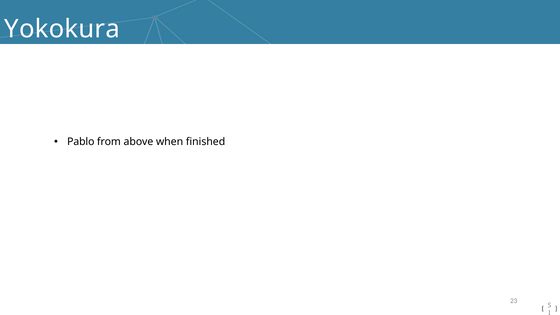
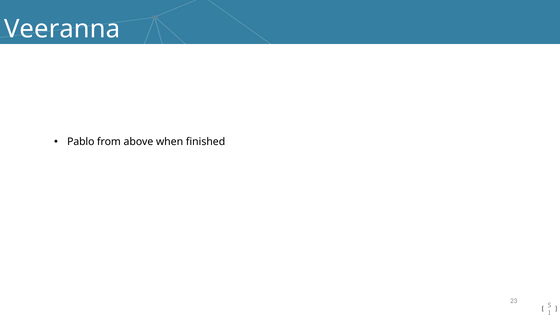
Yokokura: Yokokura -> Veeranna
